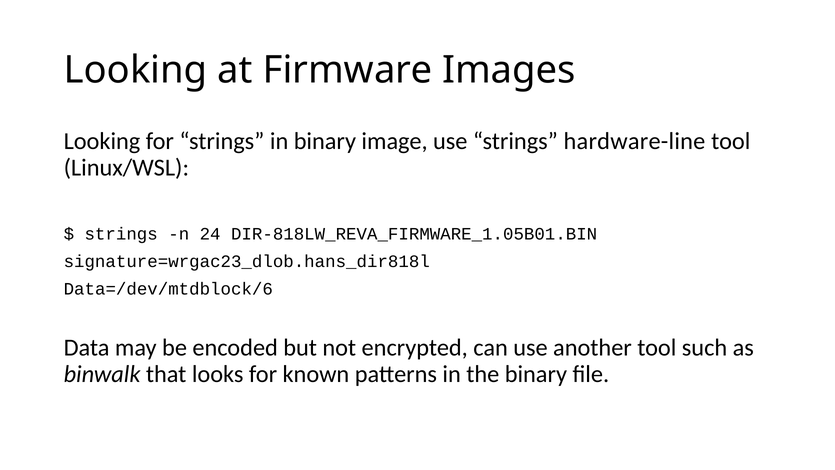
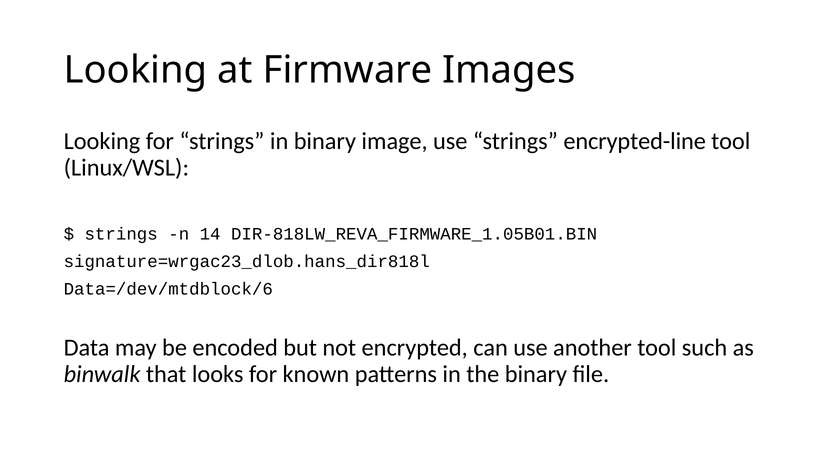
hardware-line: hardware-line -> encrypted-line
24: 24 -> 14
